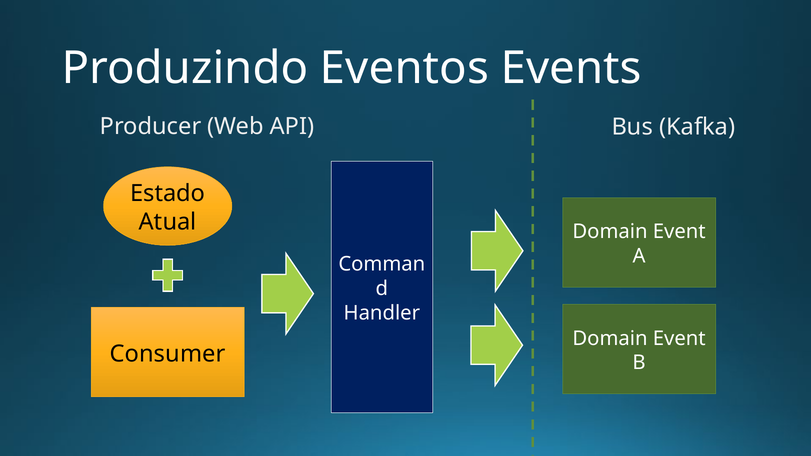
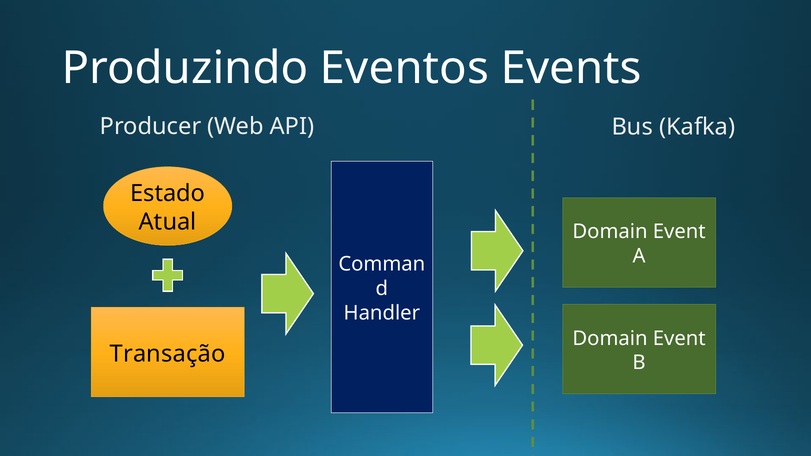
Consumer: Consumer -> Transação
